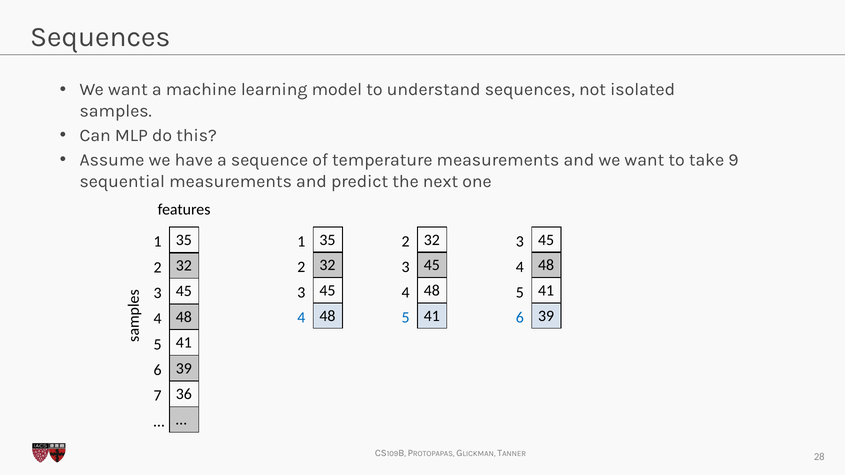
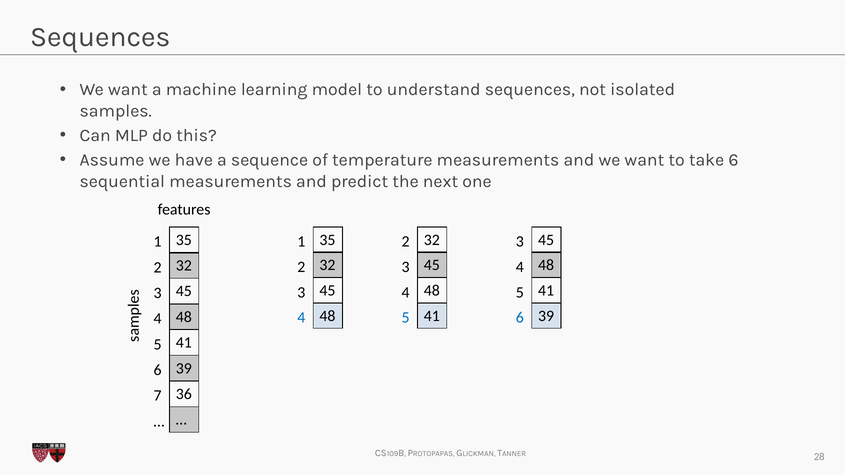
take 9: 9 -> 6
